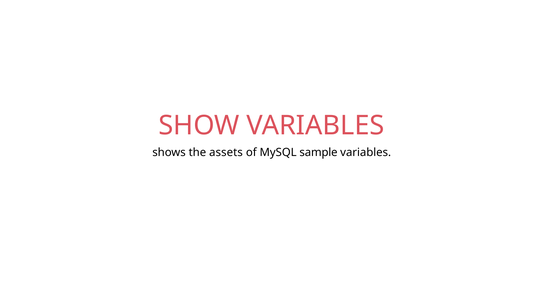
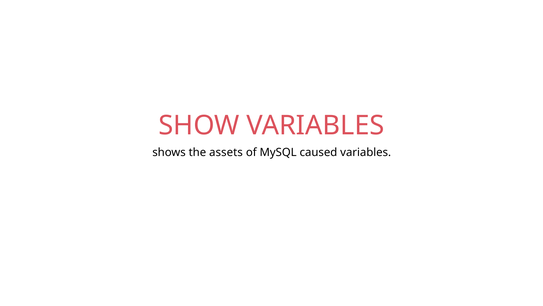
sample: sample -> caused
